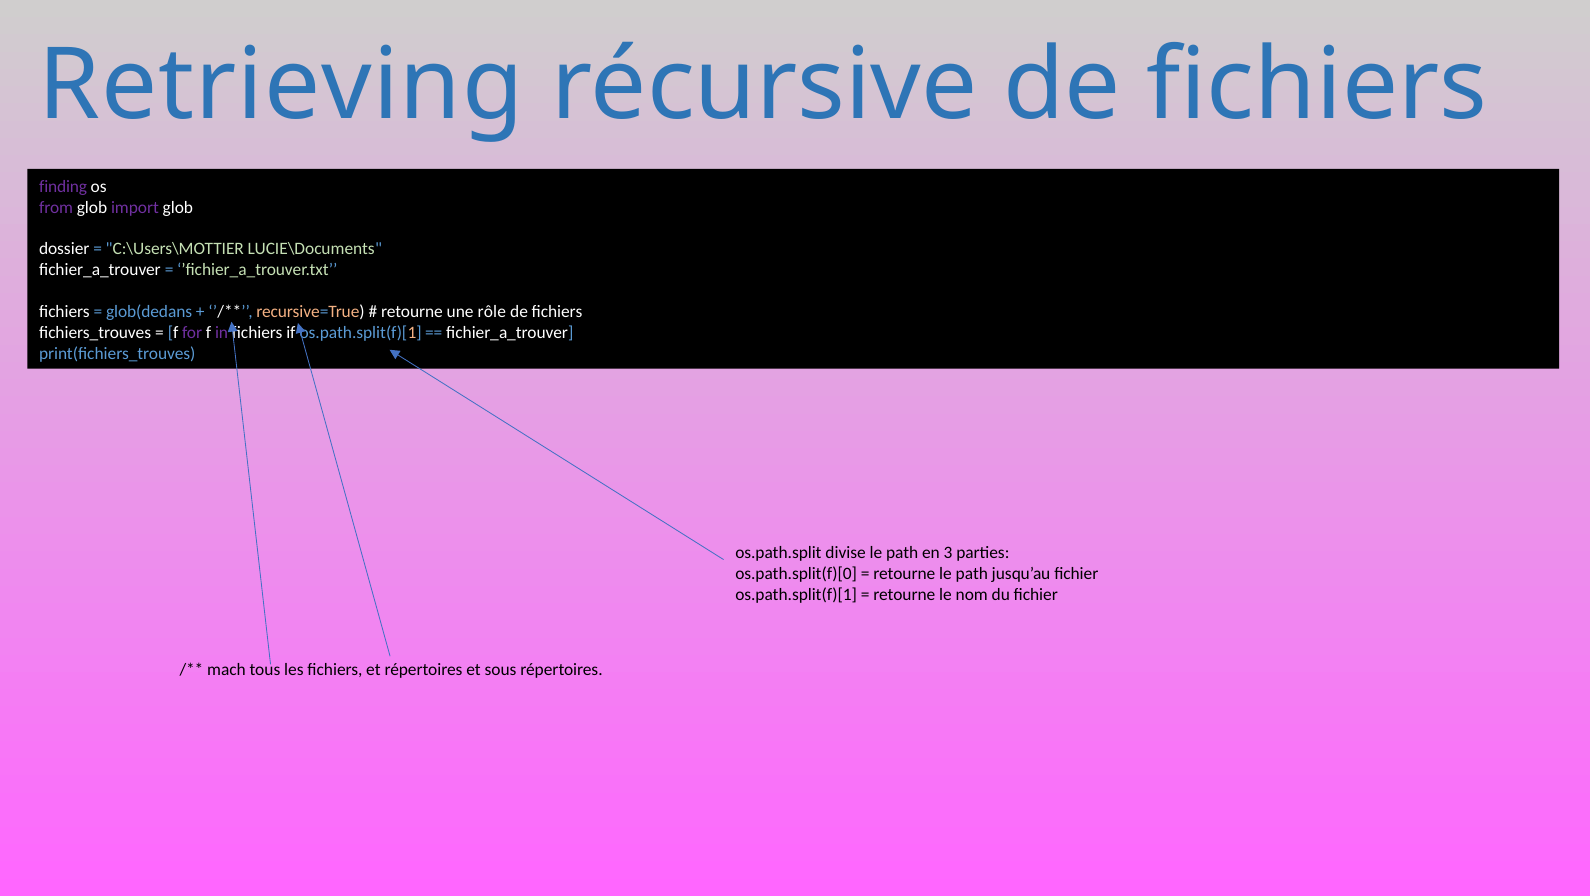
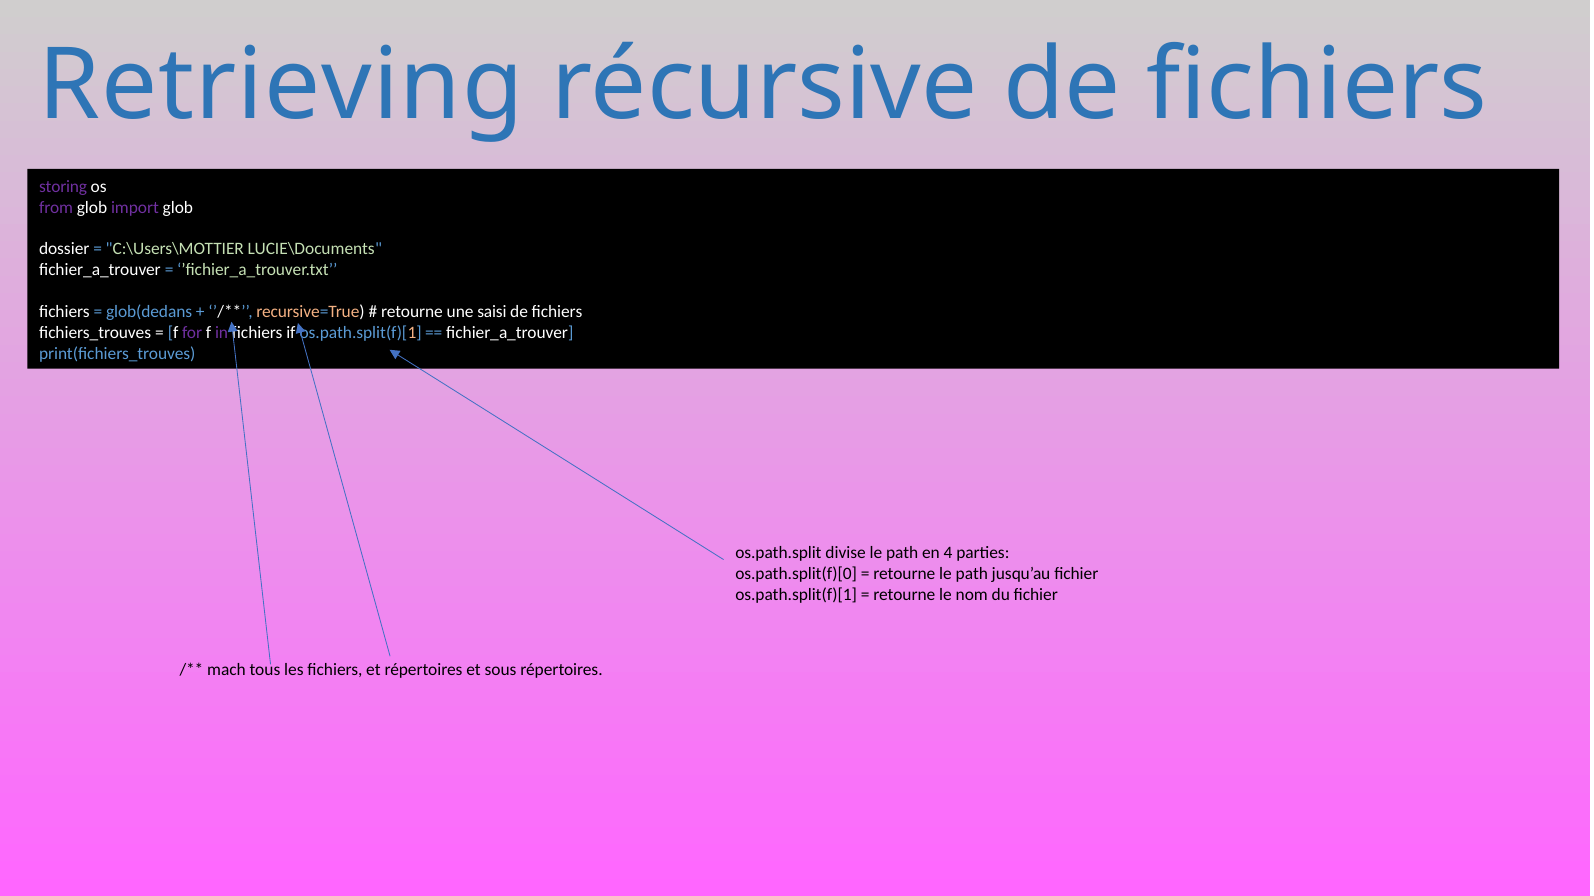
finding: finding -> storing
rôle: rôle -> saisi
3: 3 -> 4
